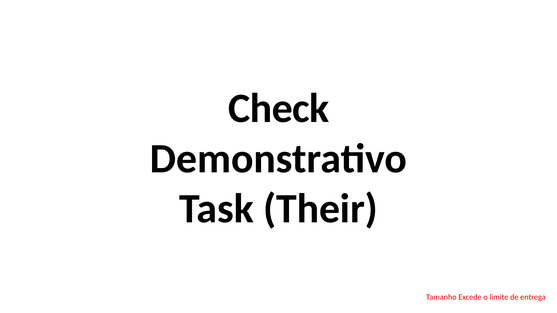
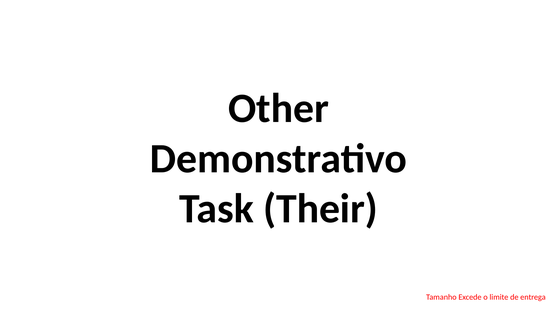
Check: Check -> Other
